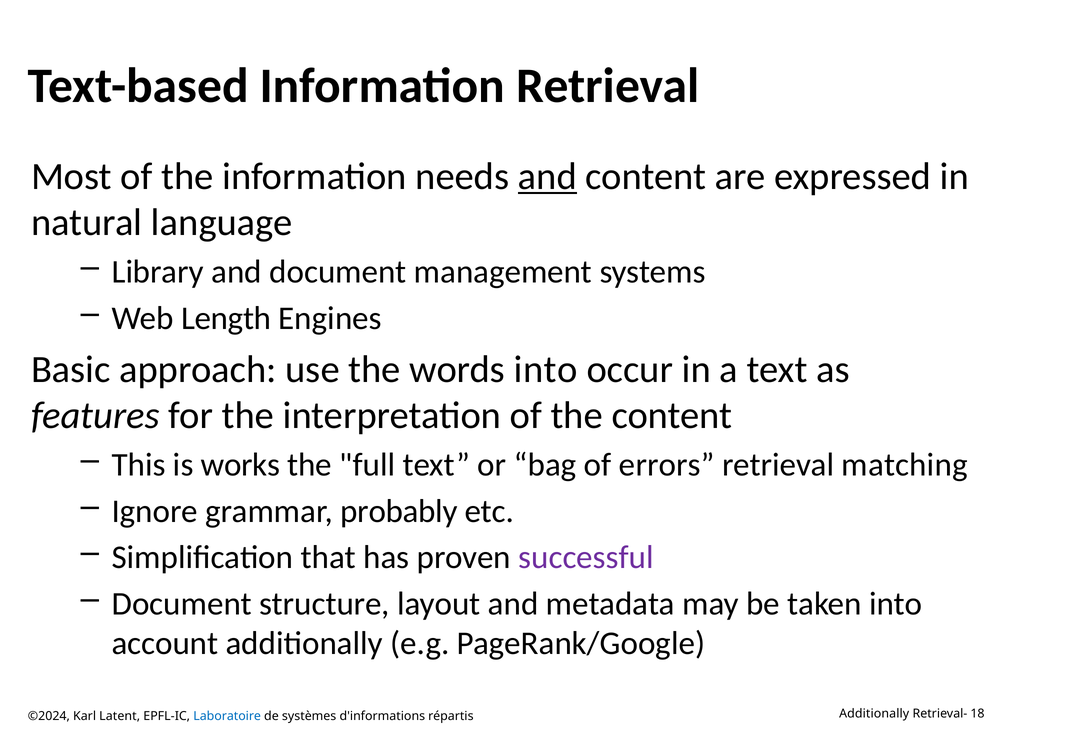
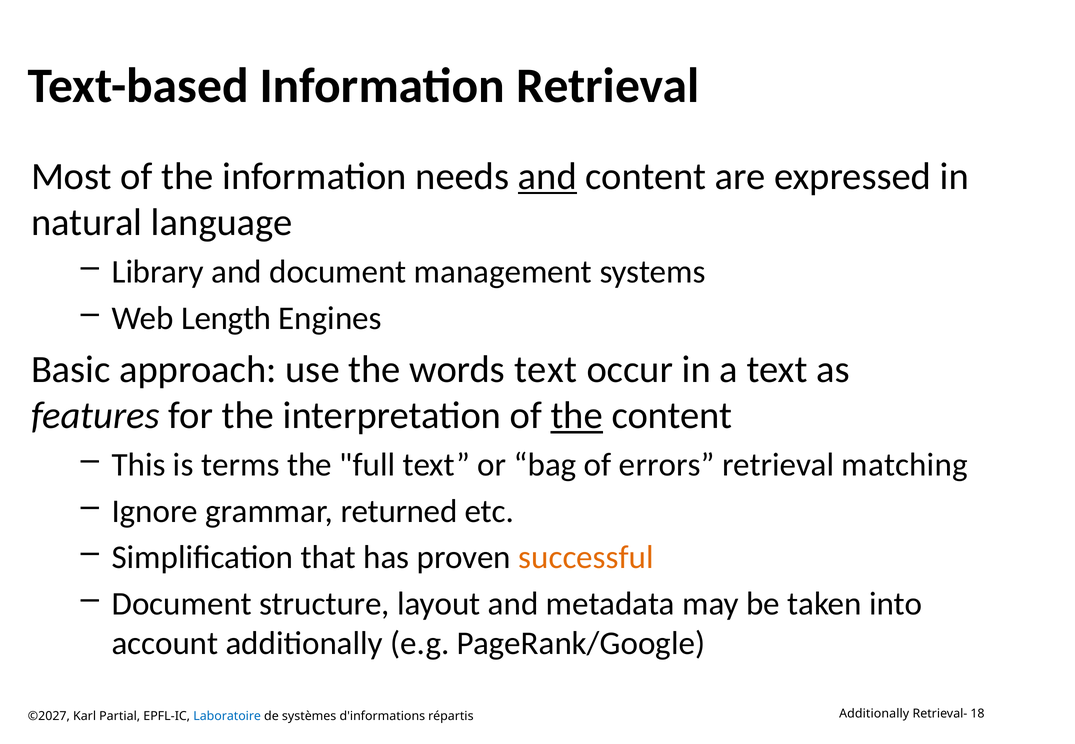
words into: into -> text
the at (577, 416) underline: none -> present
works: works -> terms
probably: probably -> returned
successful colour: purple -> orange
©2024: ©2024 -> ©2027
Latent: Latent -> Partial
